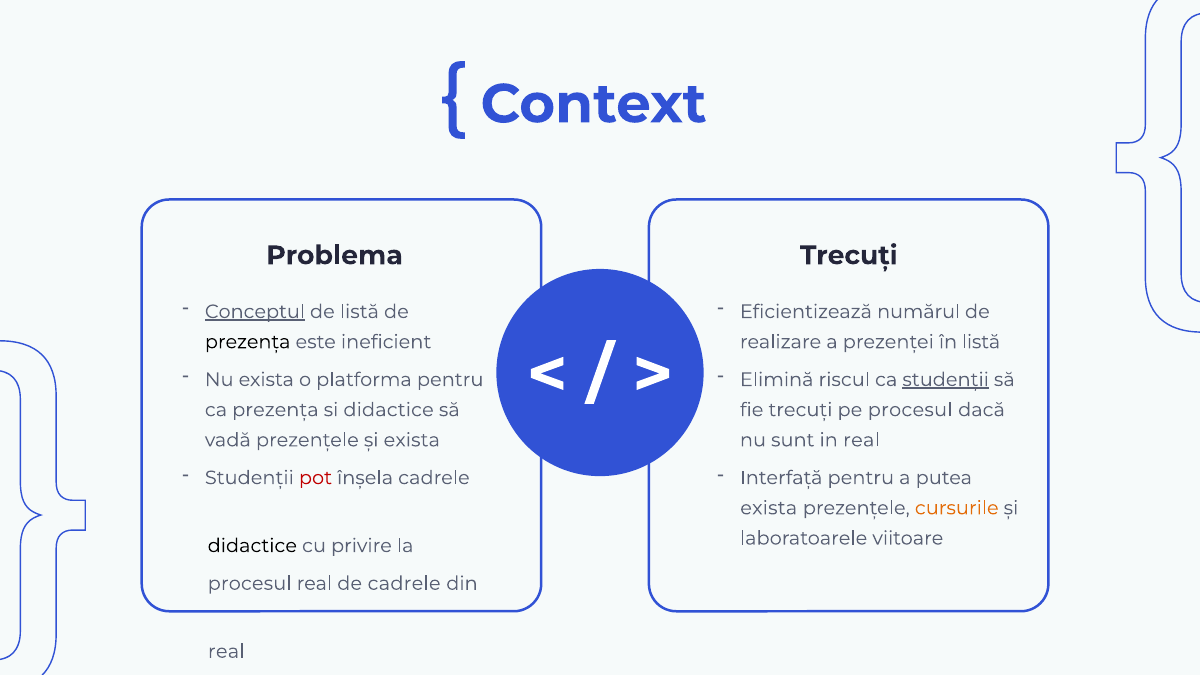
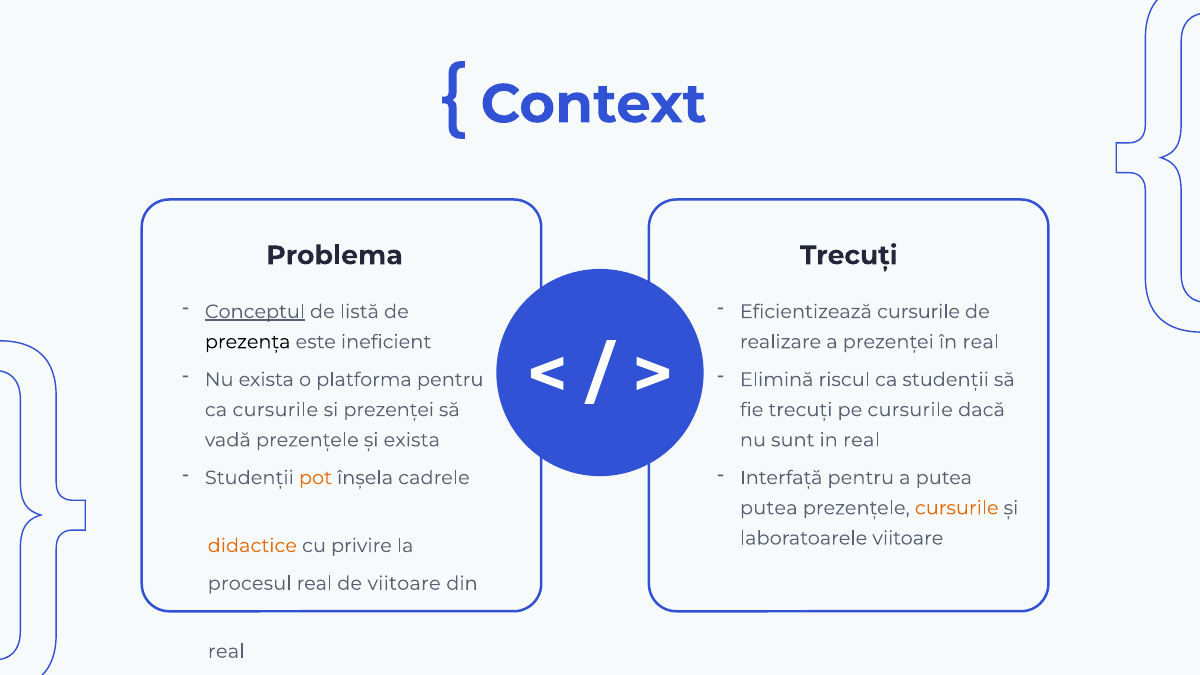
Eficientizează numărul: numărul -> cursurile
în listă: listă -> real
studenții at (946, 380) underline: present -> none
ca prezența: prezența -> cursurile
si didactice: didactice -> prezenței
pe procesul: procesul -> cursurile
pot colour: red -> orange
exista at (769, 508): exista -> putea
didactice at (252, 546) colour: black -> orange
de cadrele: cadrele -> viitoare
